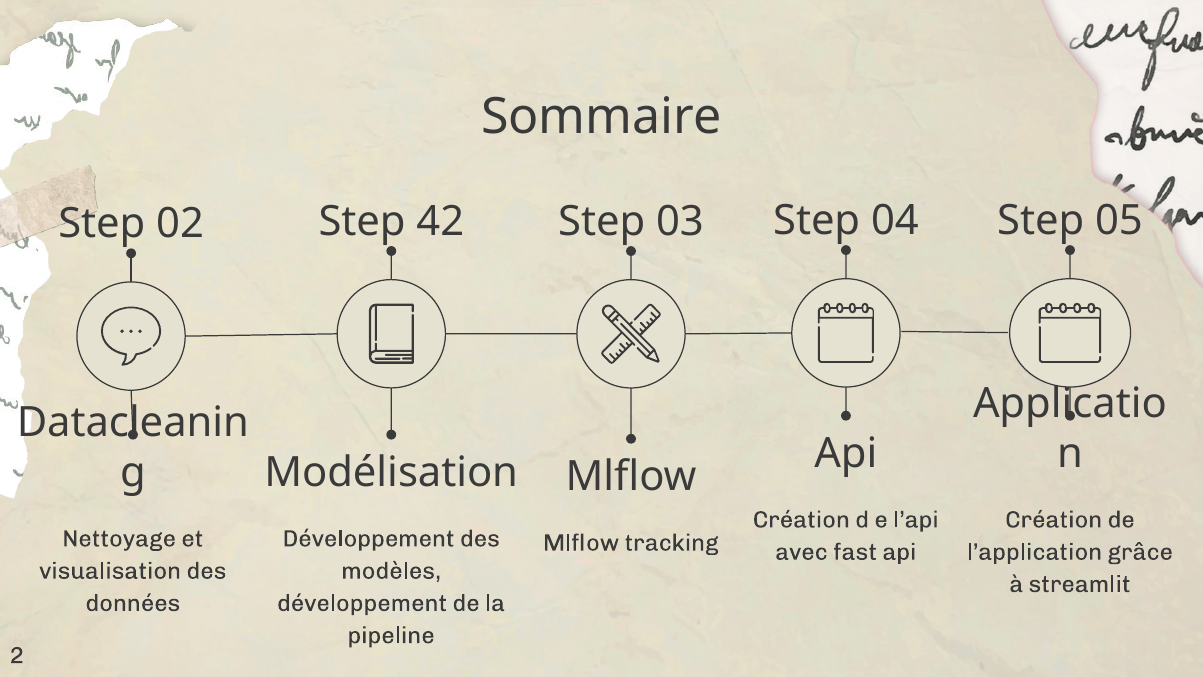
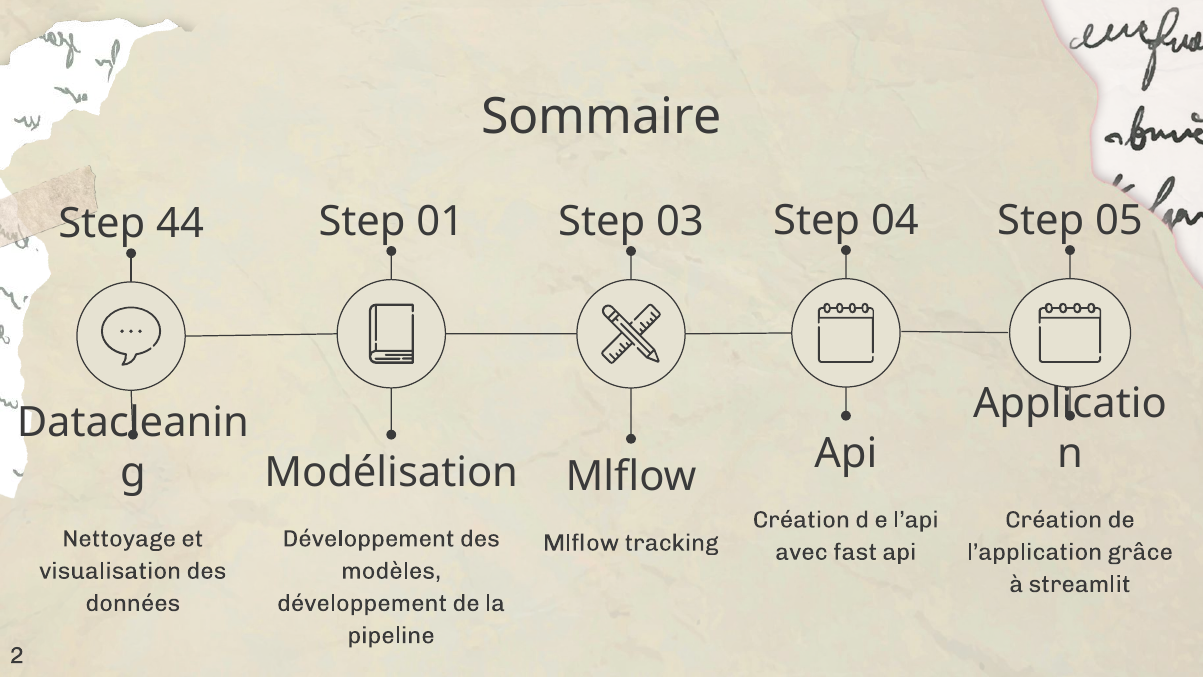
42: 42 -> 01
02: 02 -> 44
